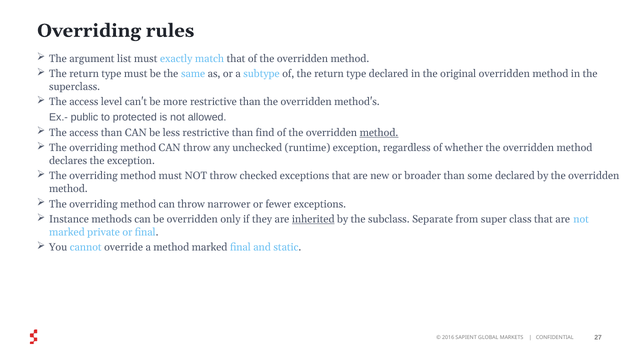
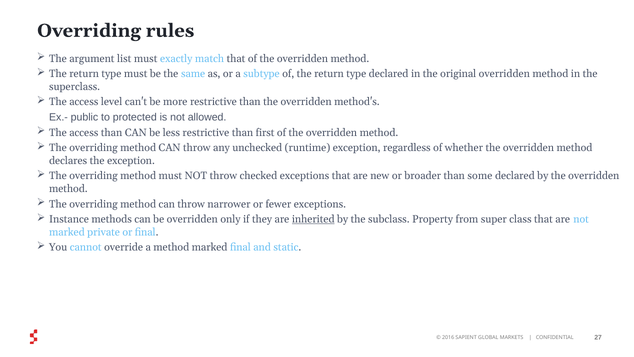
find: find -> first
method at (379, 133) underline: present -> none
Separate: Separate -> Property
